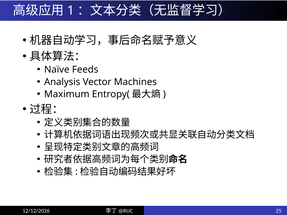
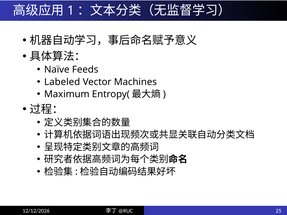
Analysis: Analysis -> Labeled
